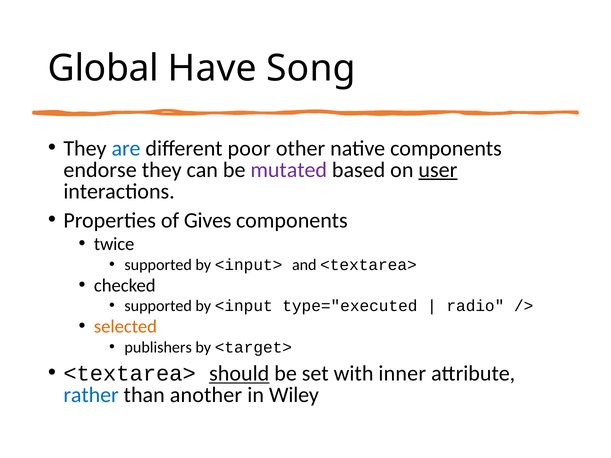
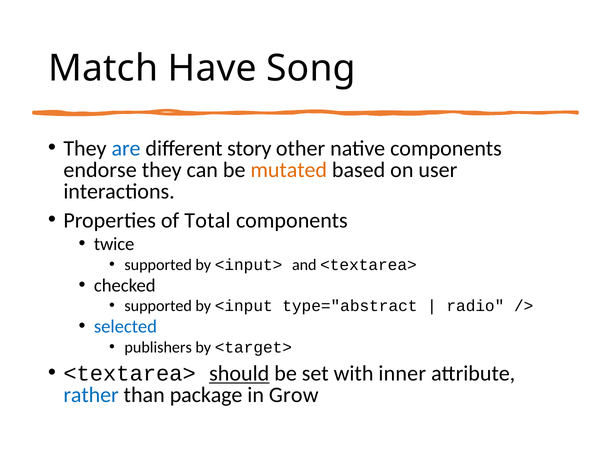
Global: Global -> Match
poor: poor -> story
mutated colour: purple -> orange
user underline: present -> none
Gives: Gives -> Total
type="executed: type="executed -> type="abstract
selected colour: orange -> blue
another: another -> package
Wiley: Wiley -> Grow
